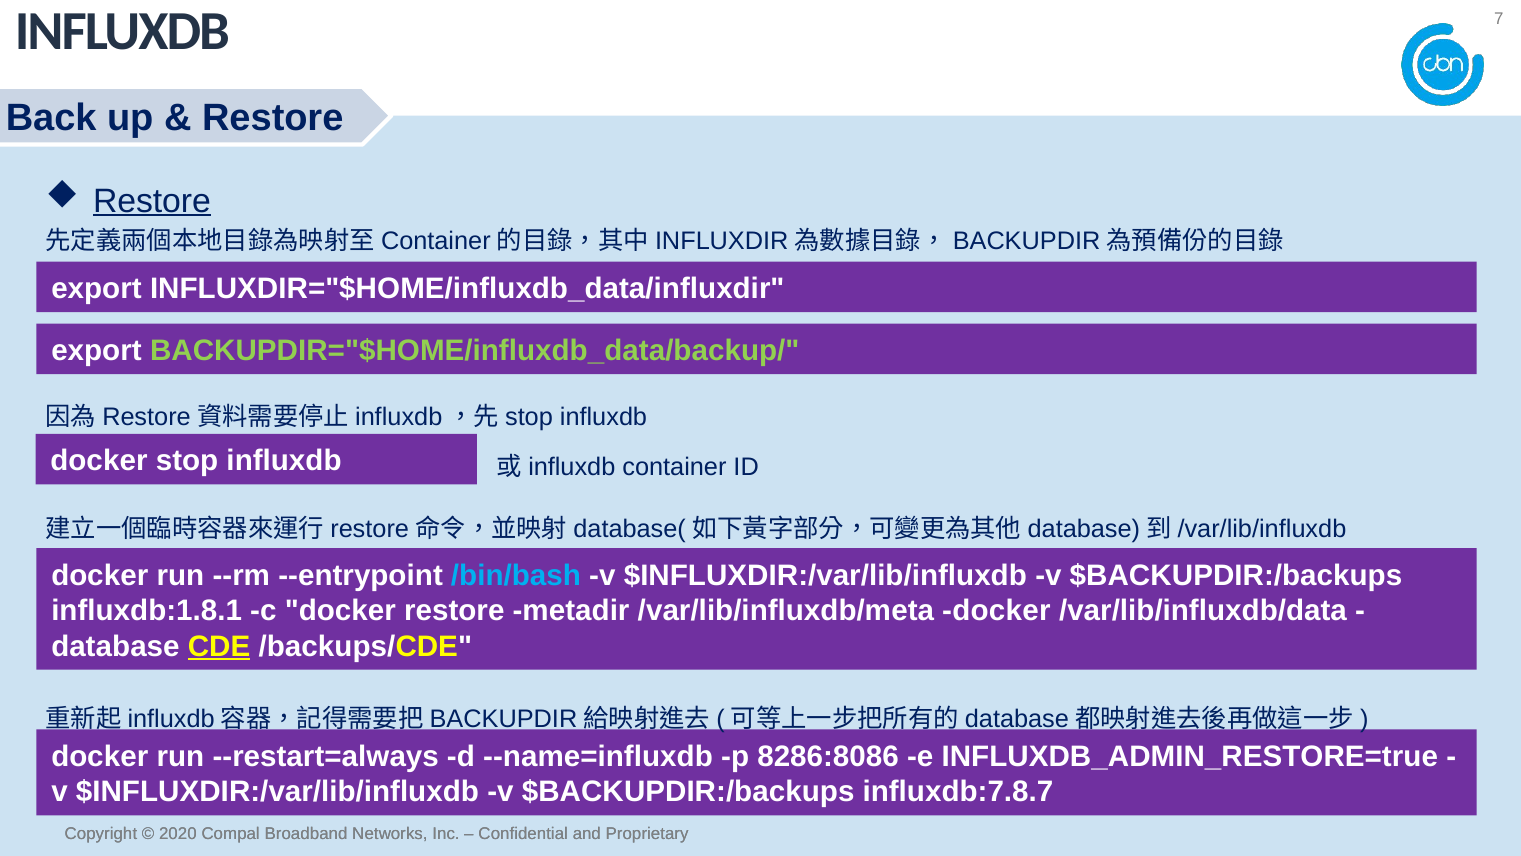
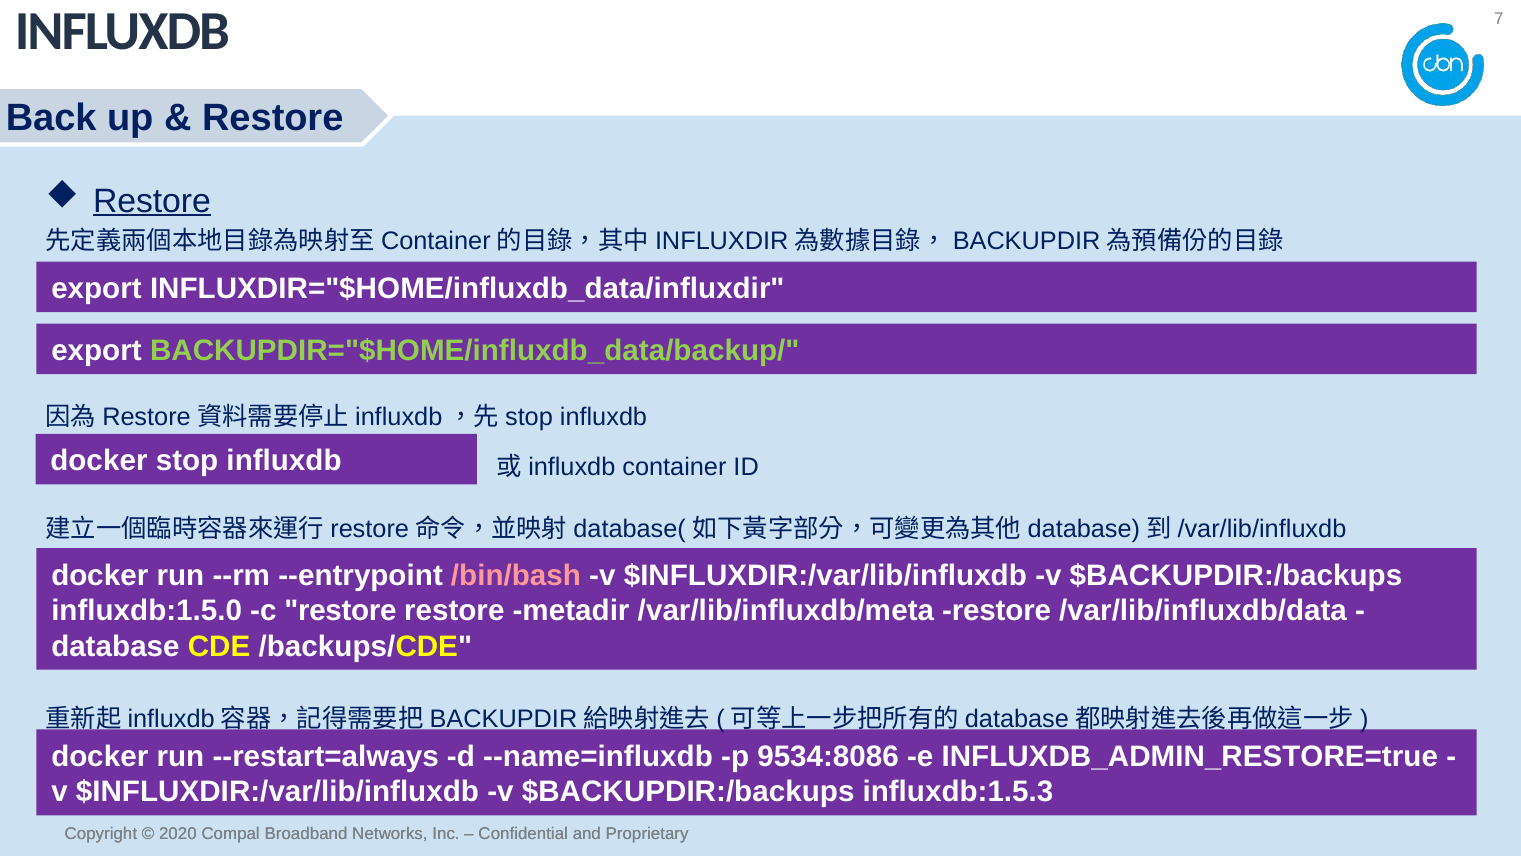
/bin/bash colour: light blue -> pink
influxdb:1.8.1: influxdb:1.8.1 -> influxdb:1.5.0
c docker: docker -> restore
/var/lib/influxdb/meta docker: docker -> restore
CDE underline: present -> none
8286:8086: 8286:8086 -> 9534:8086
influxdb:7.8.7: influxdb:7.8.7 -> influxdb:1.5.3
